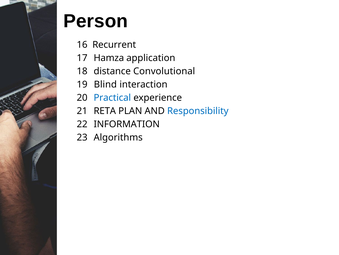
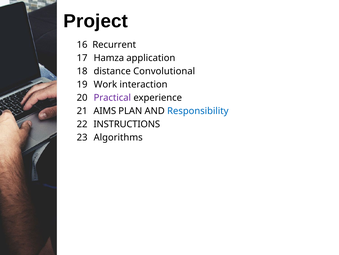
Person: Person -> Project
Blind: Blind -> Work
Practical colour: blue -> purple
RETA: RETA -> AIMS
INFORMATION: INFORMATION -> INSTRUCTIONS
